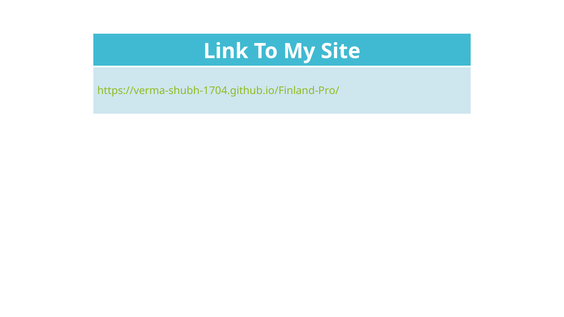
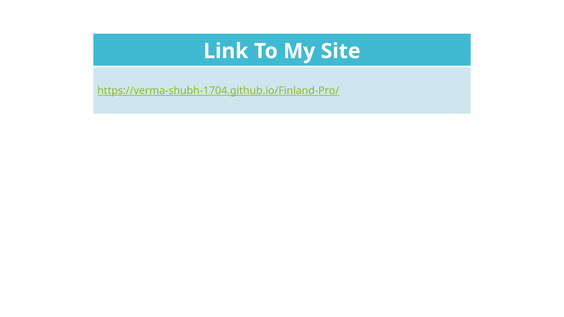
https://verma-shubh-1704.github.io/Finland-Pro/ underline: none -> present
